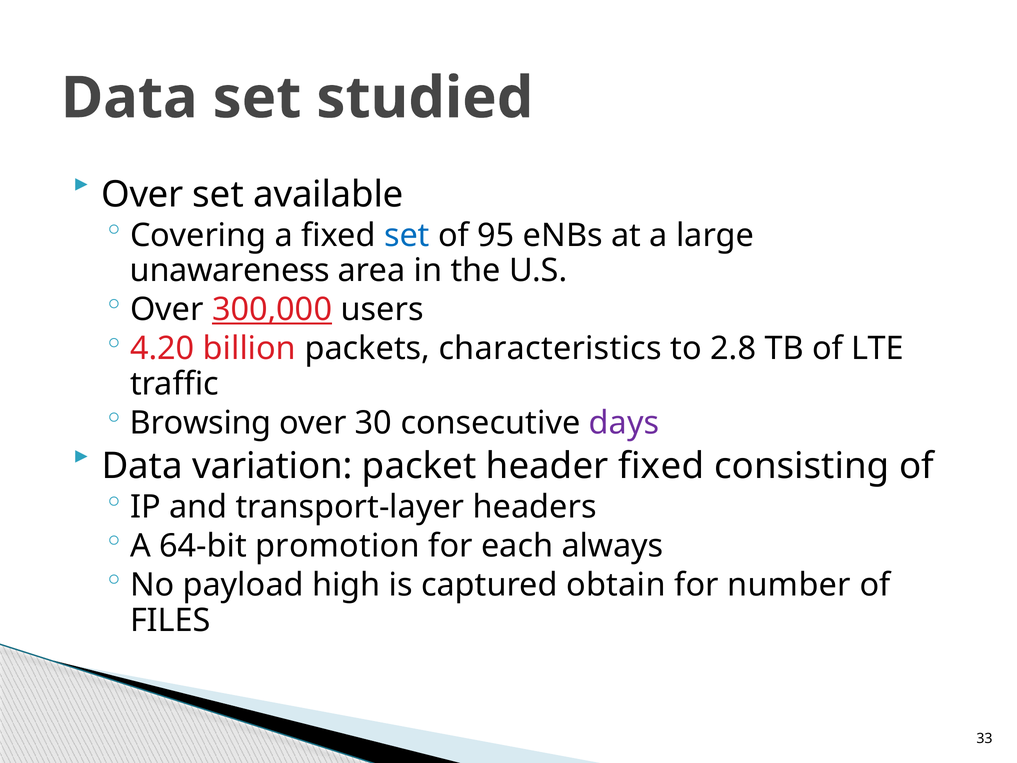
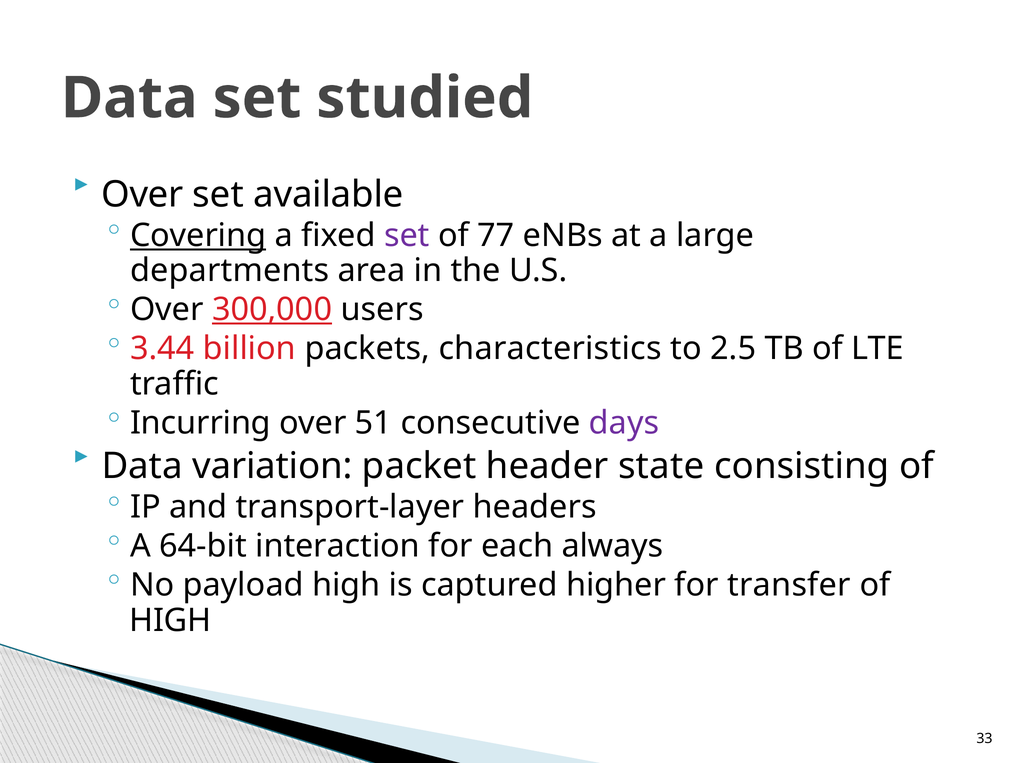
Covering underline: none -> present
set at (407, 235) colour: blue -> purple
95: 95 -> 77
unawareness: unawareness -> departments
4.20: 4.20 -> 3.44
2.8: 2.8 -> 2.5
Browsing: Browsing -> Incurring
30: 30 -> 51
header fixed: fixed -> state
promotion: promotion -> interaction
obtain: obtain -> higher
number: number -> transfer
FILES at (170, 620): FILES -> HIGH
